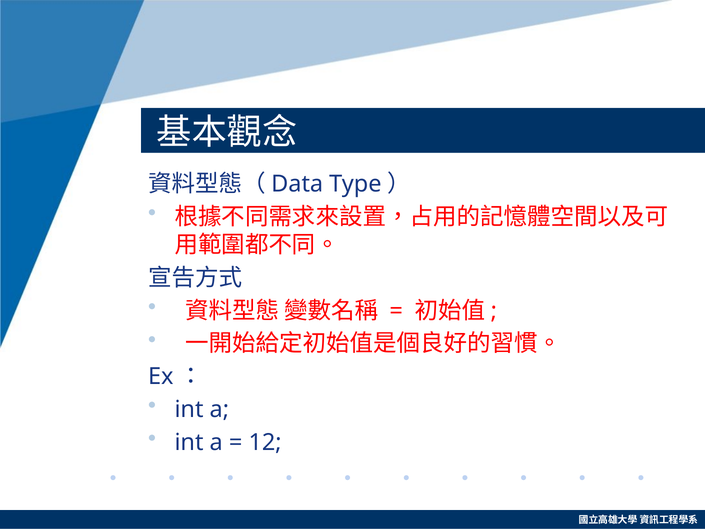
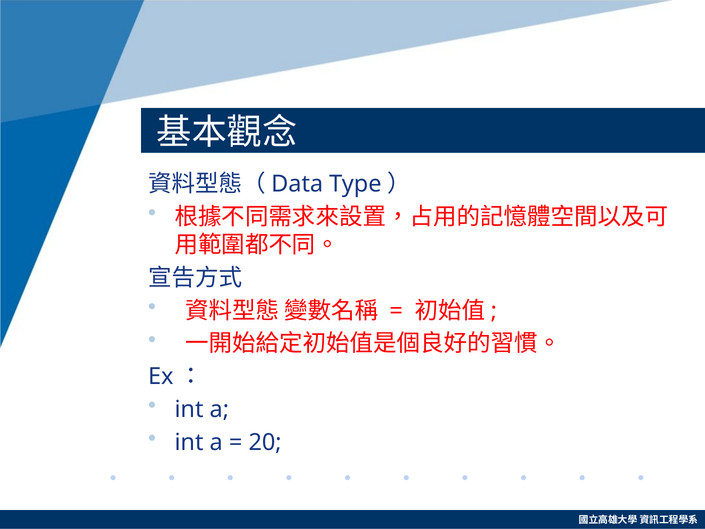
12: 12 -> 20
